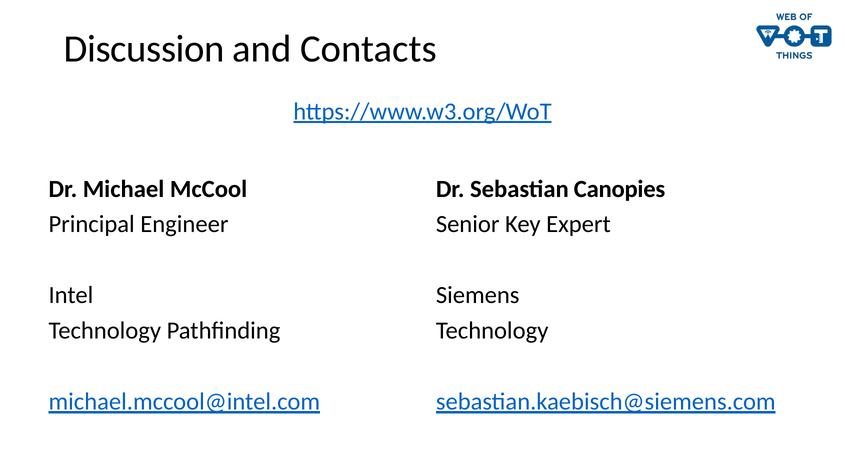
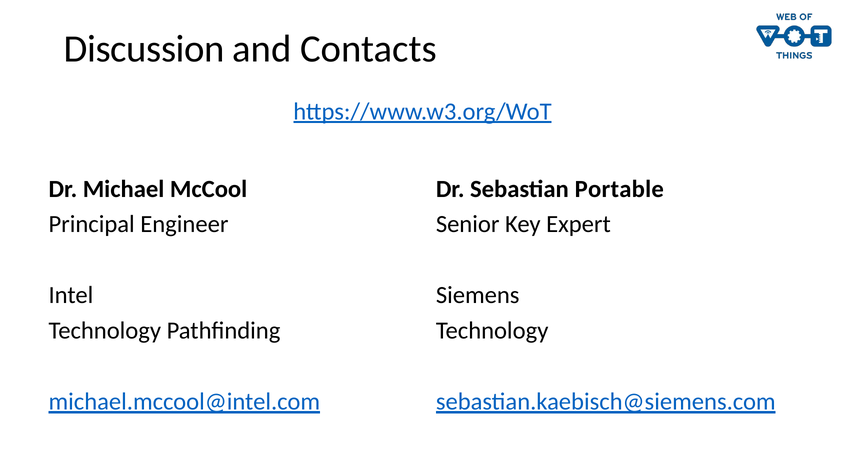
Canopies: Canopies -> Portable
